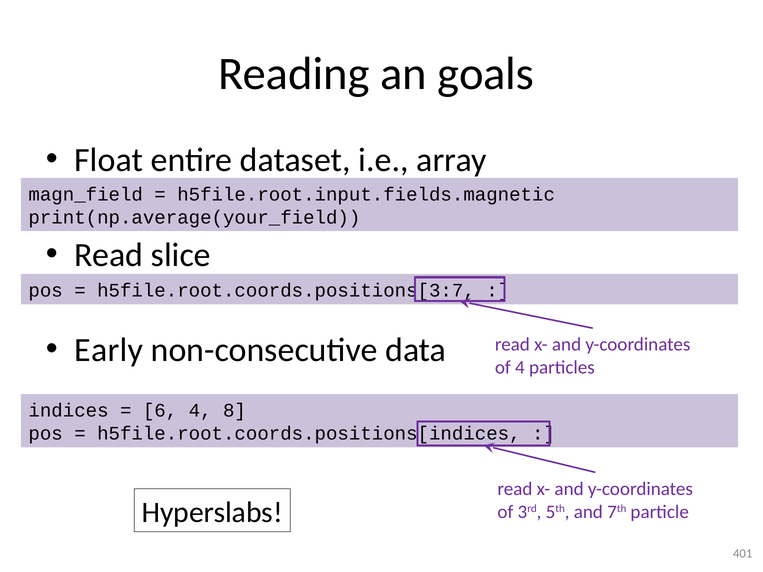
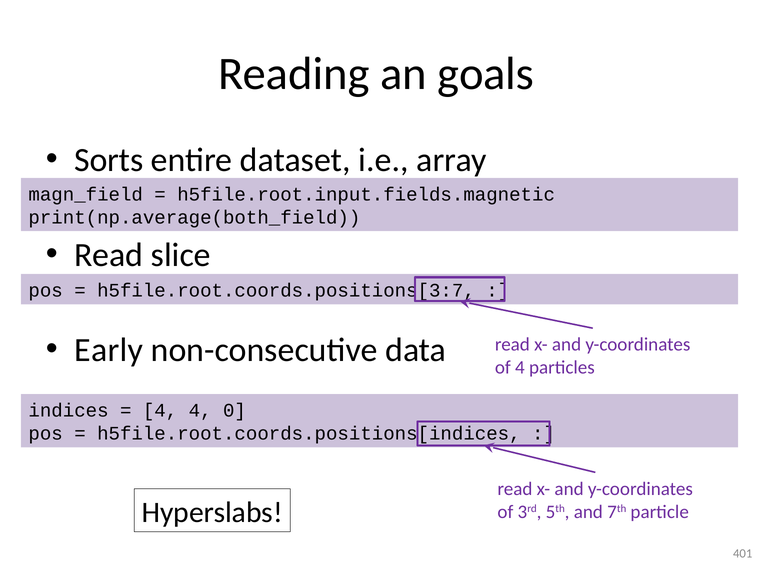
Float: Float -> Sorts
print(np.average(your_field: print(np.average(your_field -> print(np.average(both_field
6 at (160, 411): 6 -> 4
8: 8 -> 0
